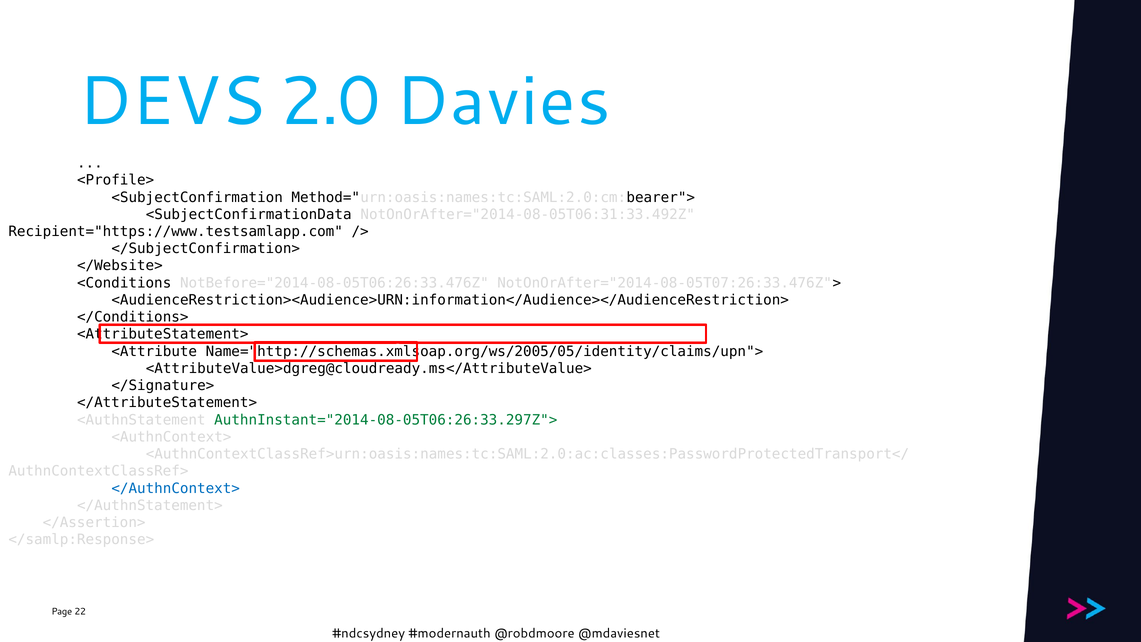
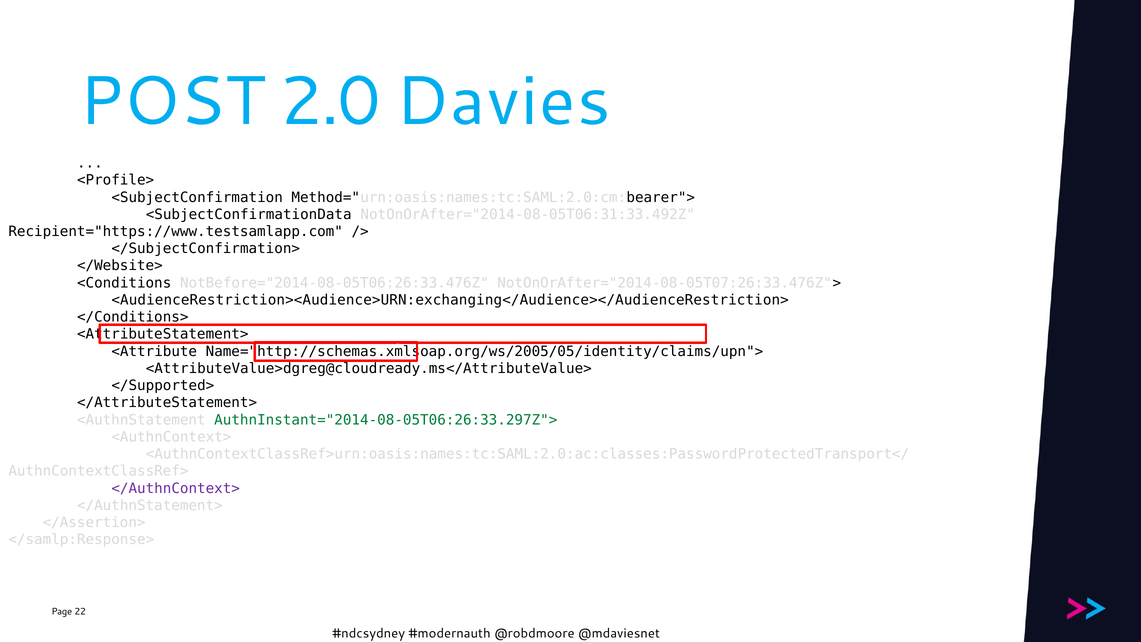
DEVS: DEVS -> POST
<AudienceRestriction><Audience>URN:information</Audience></AudienceRestriction>: <AudienceRestriction><Audience>URN:information</Audience></AudienceRestriction> -> <AudienceRestriction><Audience>URN:exchanging</Audience></AudienceRestriction>
</Signature>: </Signature> -> </Supported>
</AuthnContext> colour: blue -> purple
